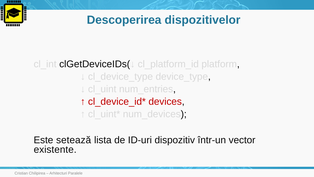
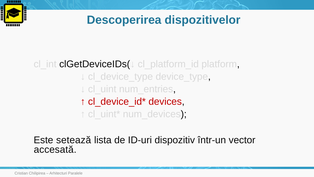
existente: existente -> accesată
